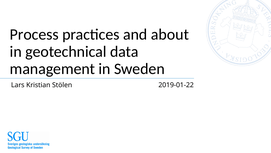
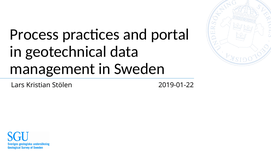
about: about -> portal
